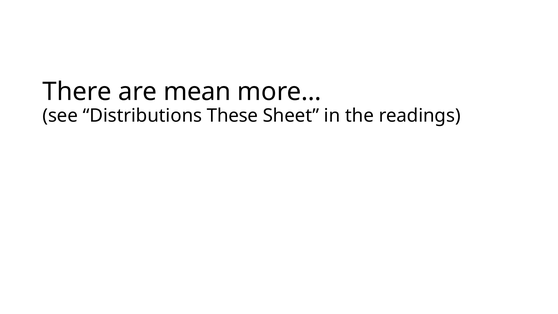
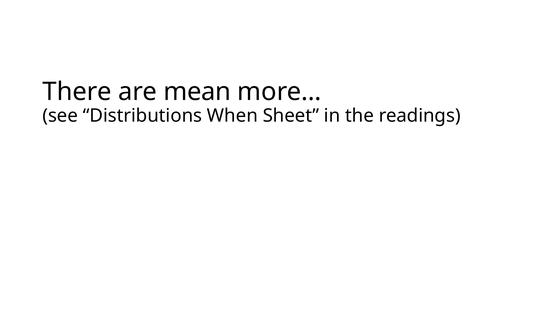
These: These -> When
